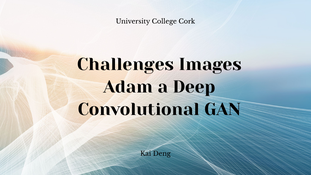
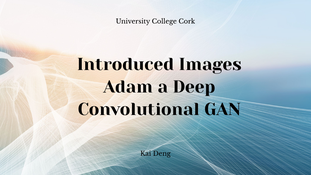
Challenges: Challenges -> Introduced
